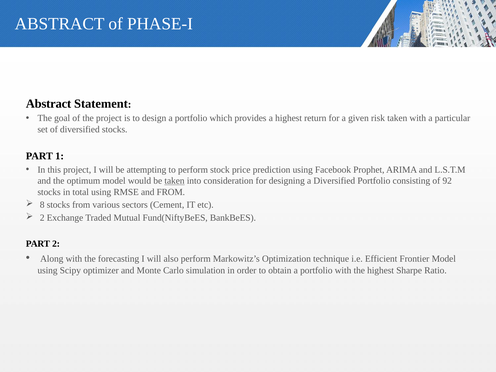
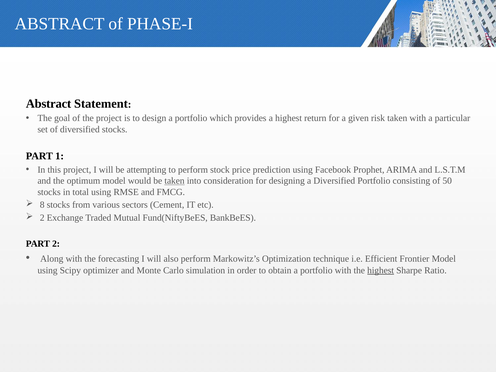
92: 92 -> 50
and FROM: FROM -> FMCG
highest at (381, 270) underline: none -> present
